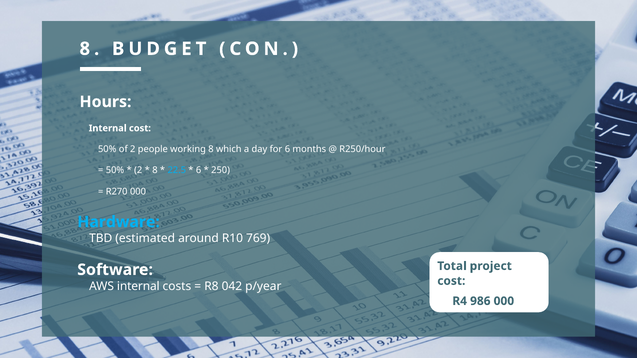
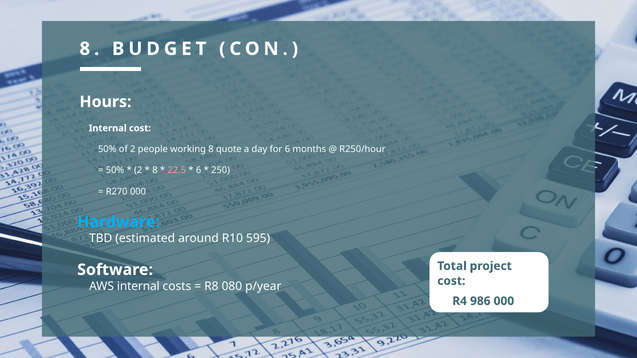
which: which -> quote
22.5 colour: light blue -> pink
769: 769 -> 595
042: 042 -> 080
